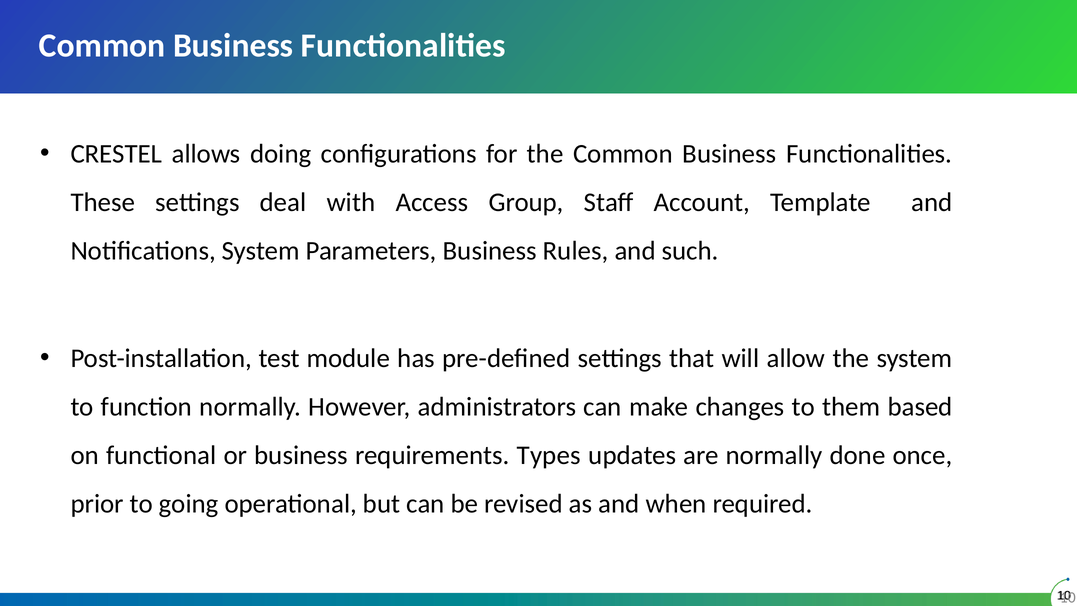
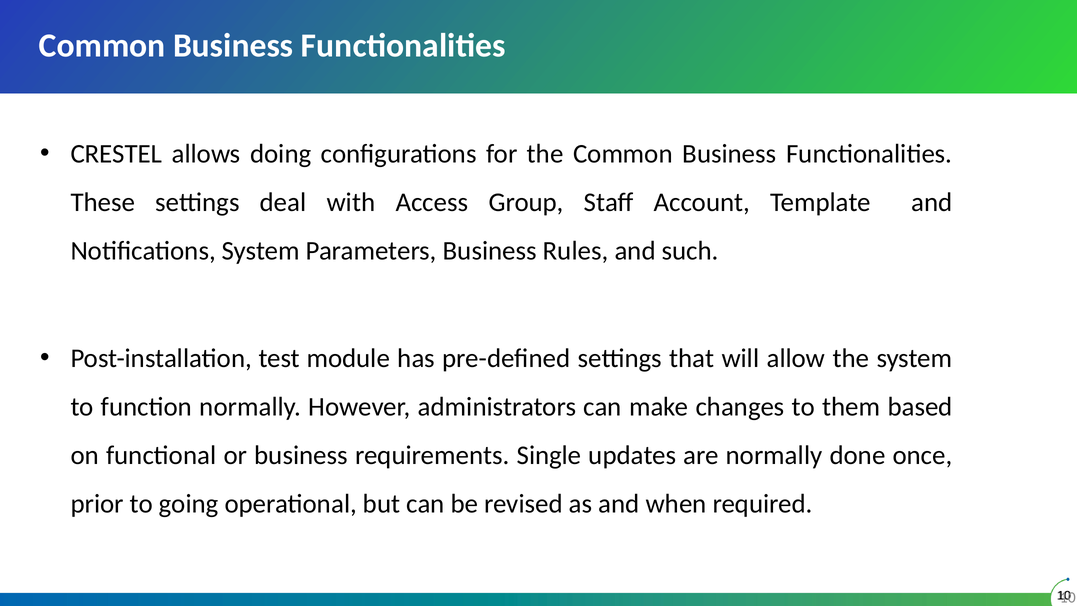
Types: Types -> Single
